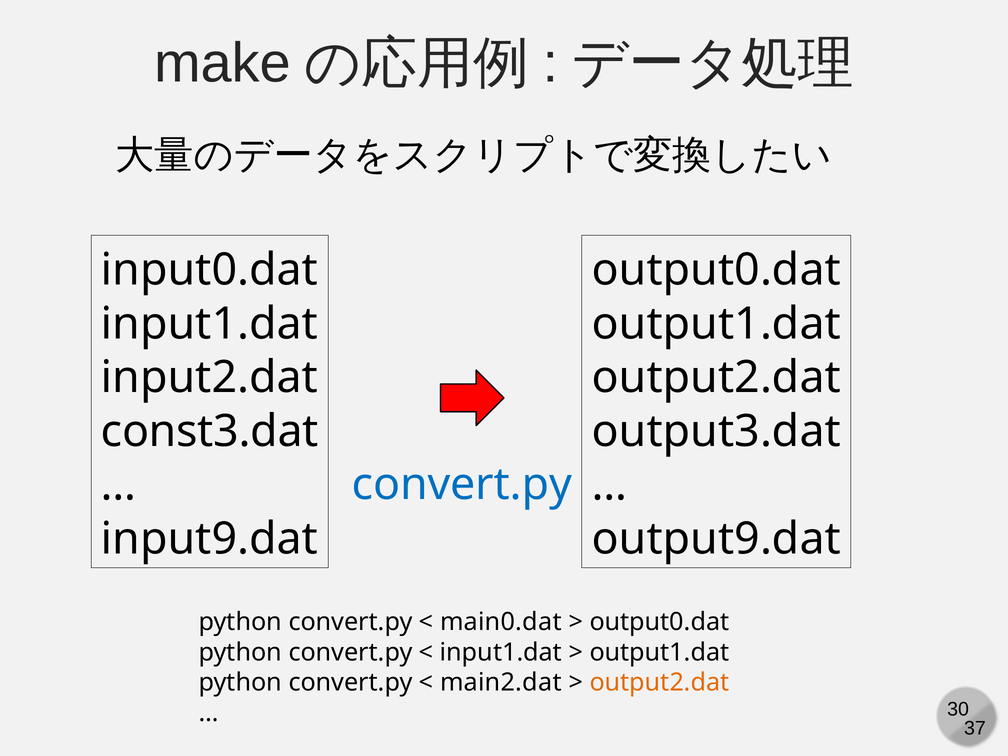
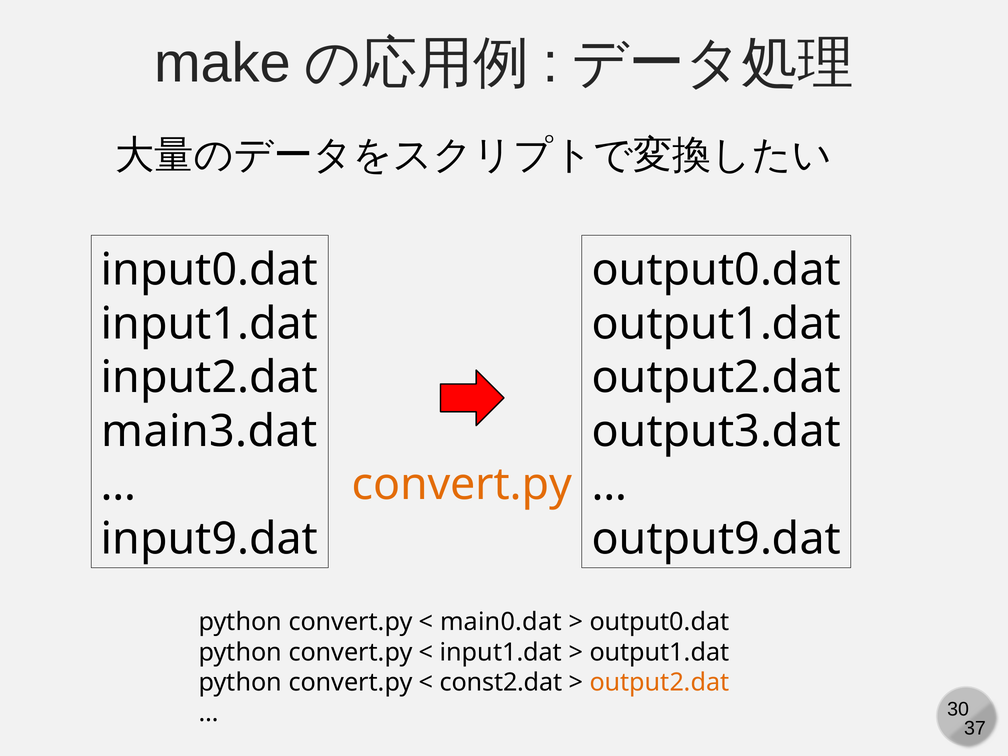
const3.dat: const3.dat -> main3.dat
convert.py at (462, 484) colour: blue -> orange
main2.dat: main2.dat -> const2.dat
